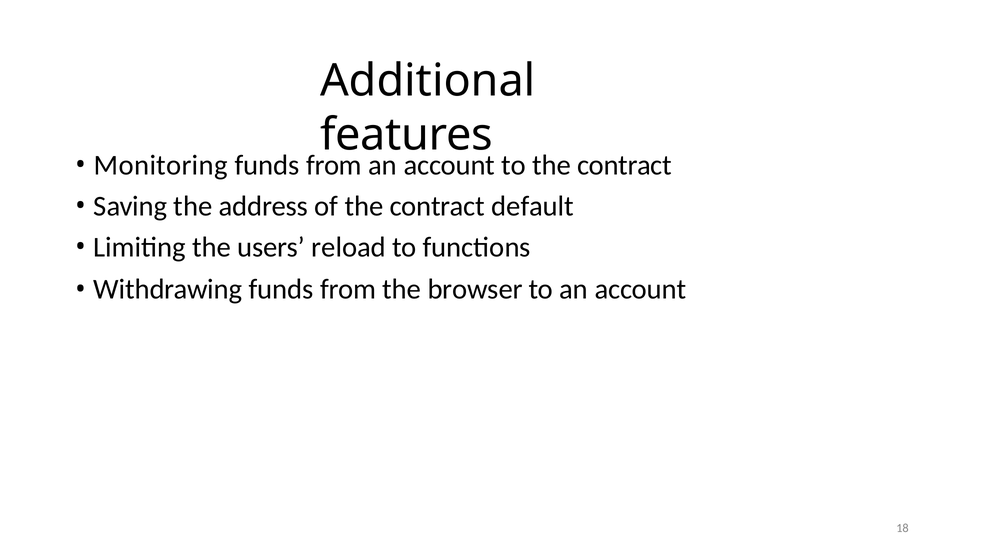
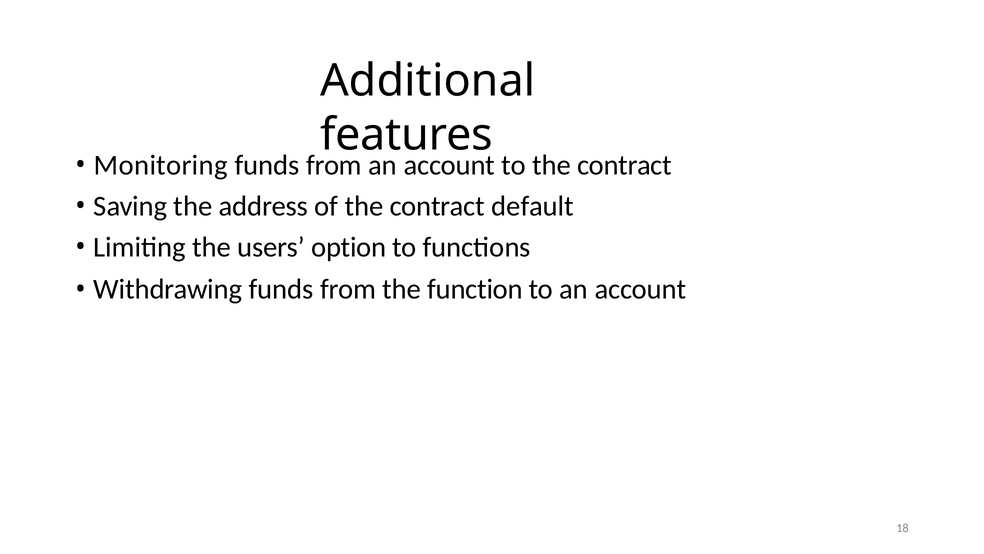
reload: reload -> option
browser: browser -> function
